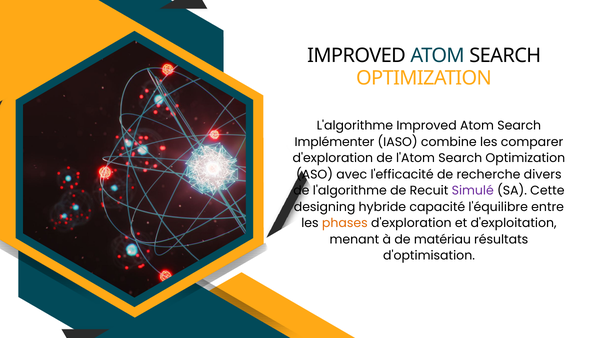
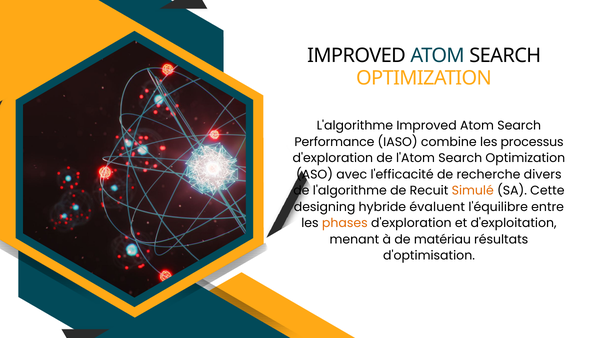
Implémenter: Implémenter -> Performance
comparer: comparer -> processus
Simulé colour: purple -> orange
capacité: capacité -> évaluent
